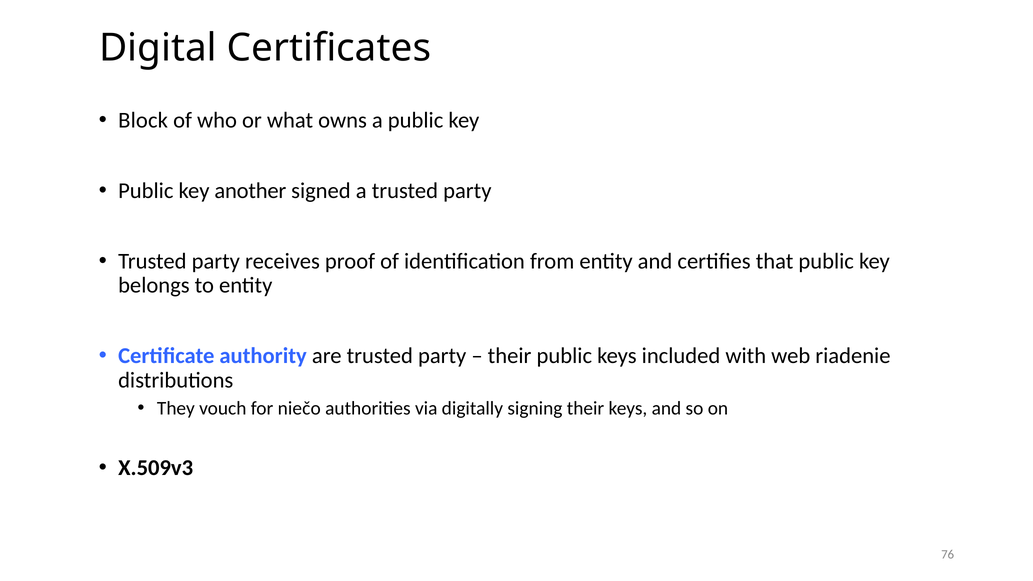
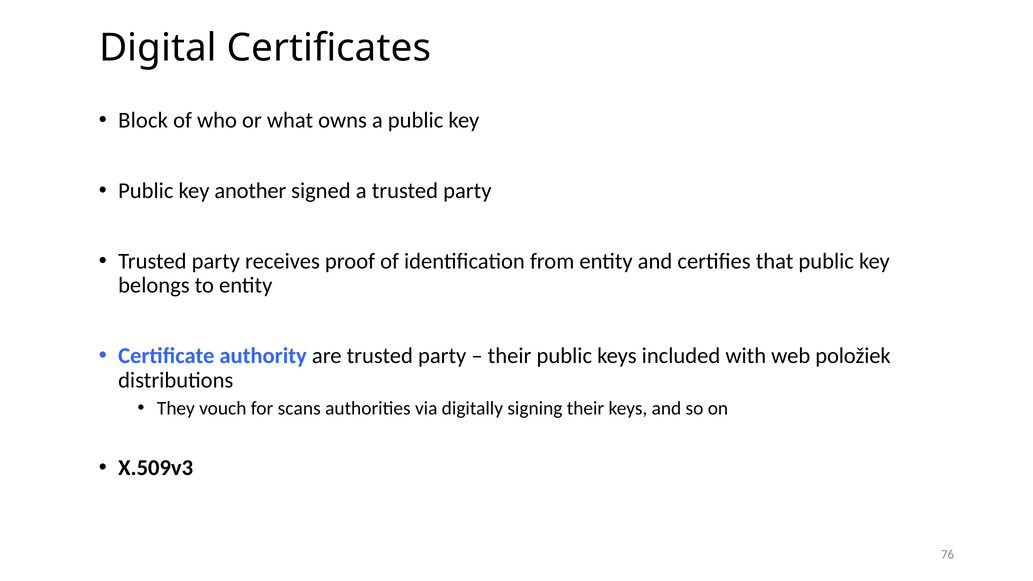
riadenie: riadenie -> položiek
niečo: niečo -> scans
